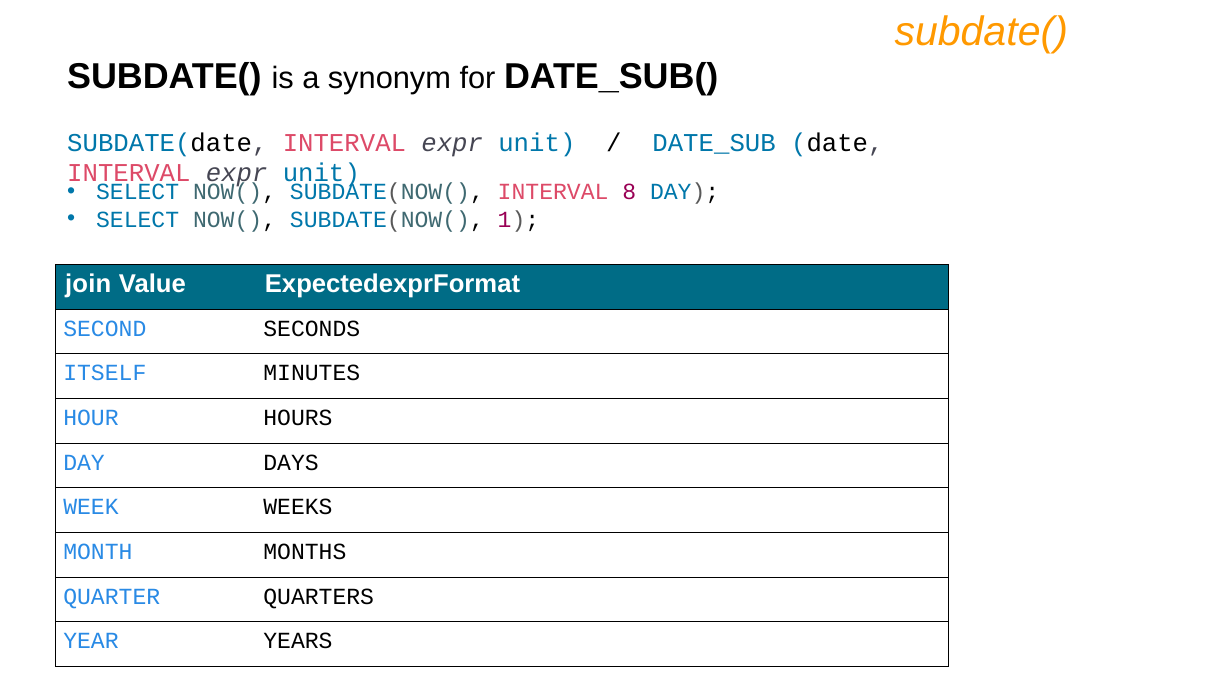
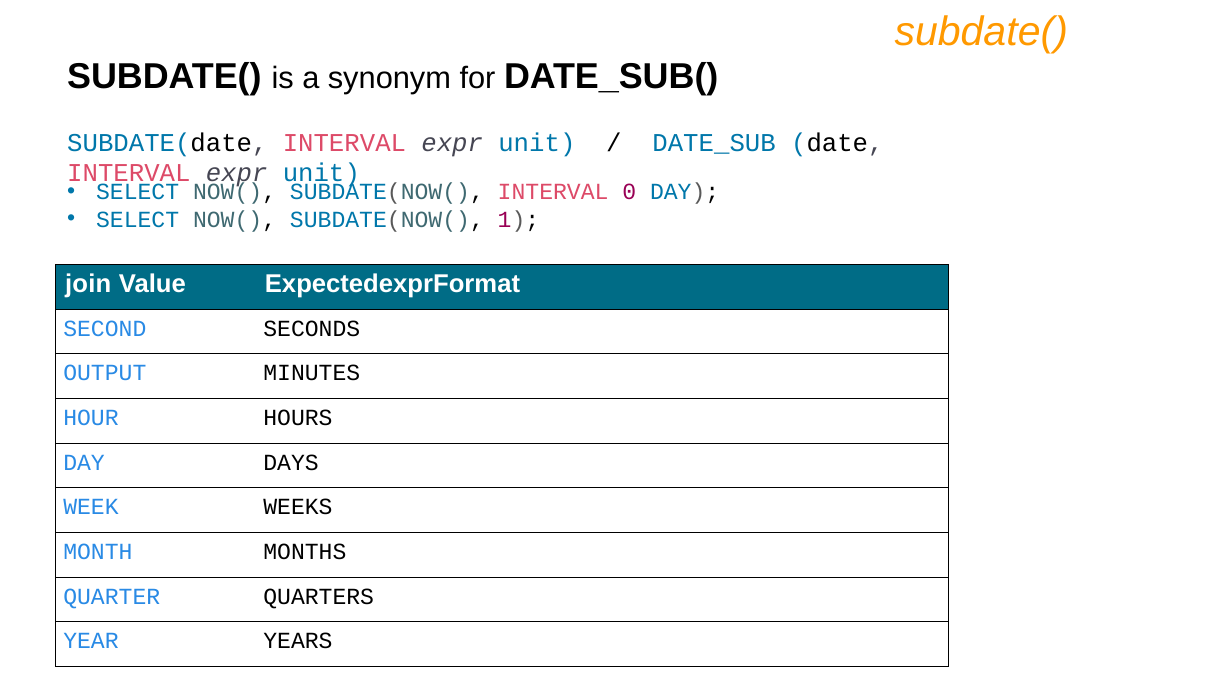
8: 8 -> 0
ITSELF: ITSELF -> OUTPUT
